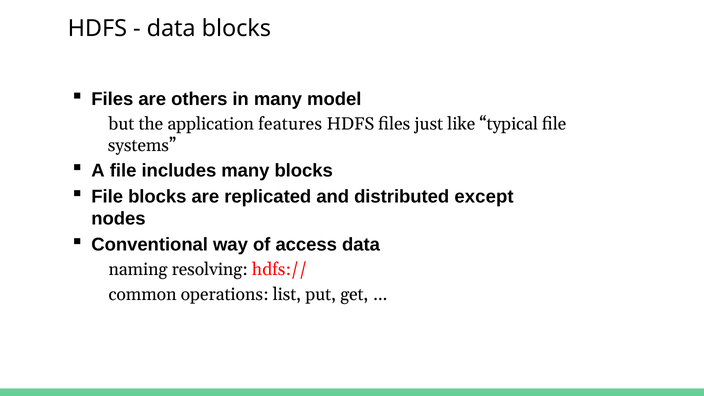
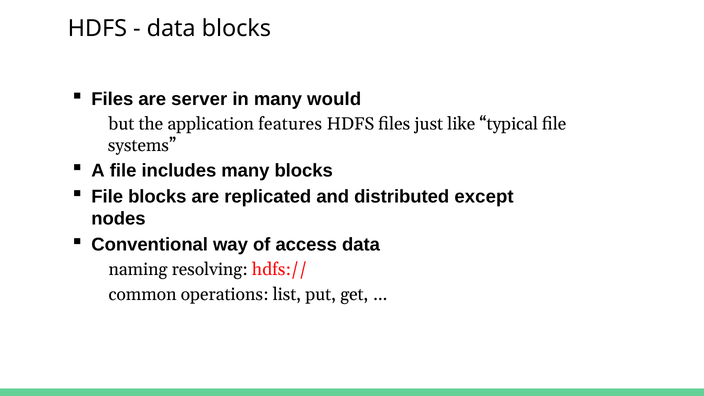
others: others -> server
model: model -> would
